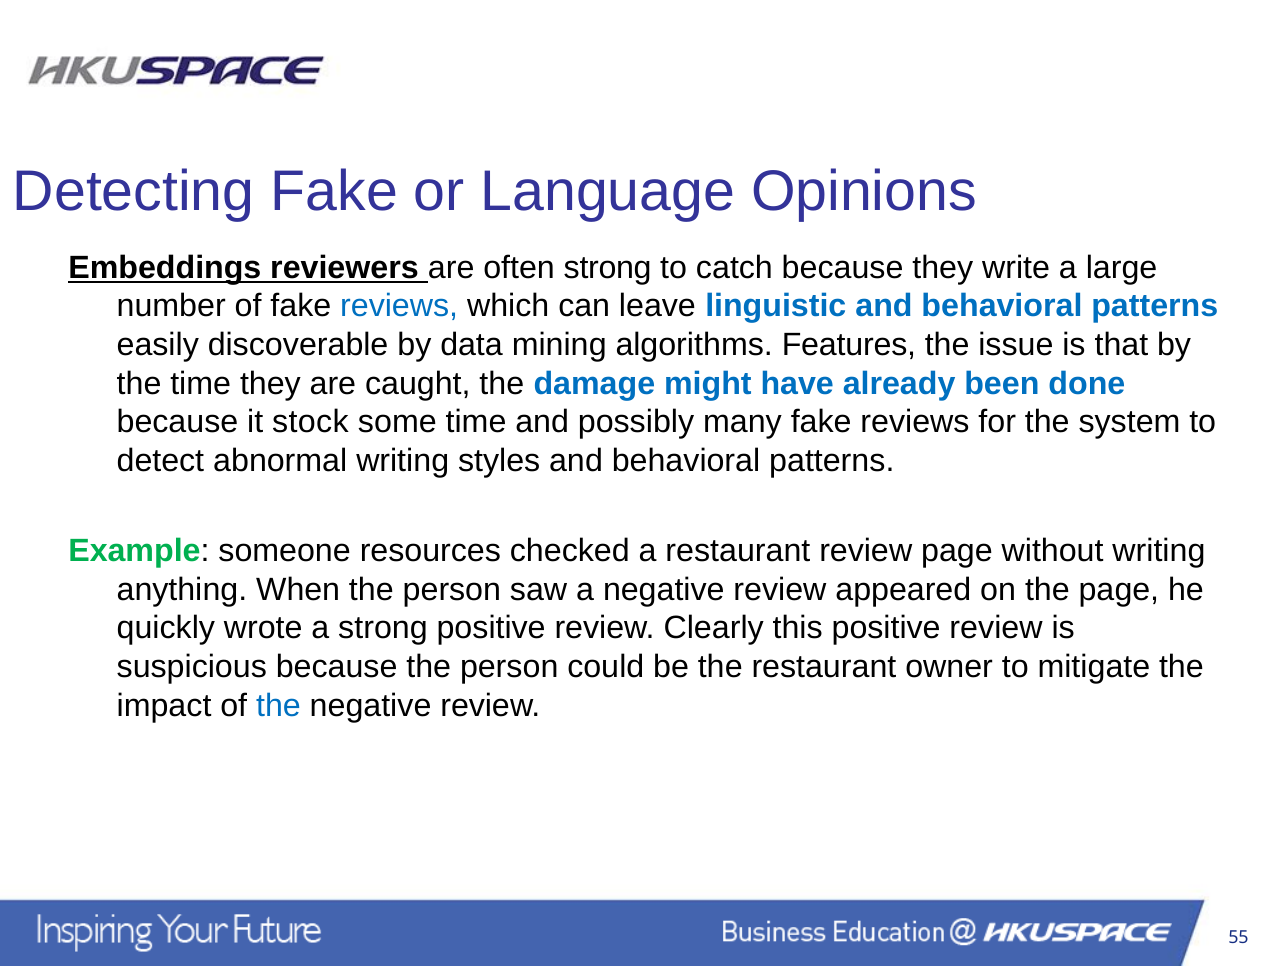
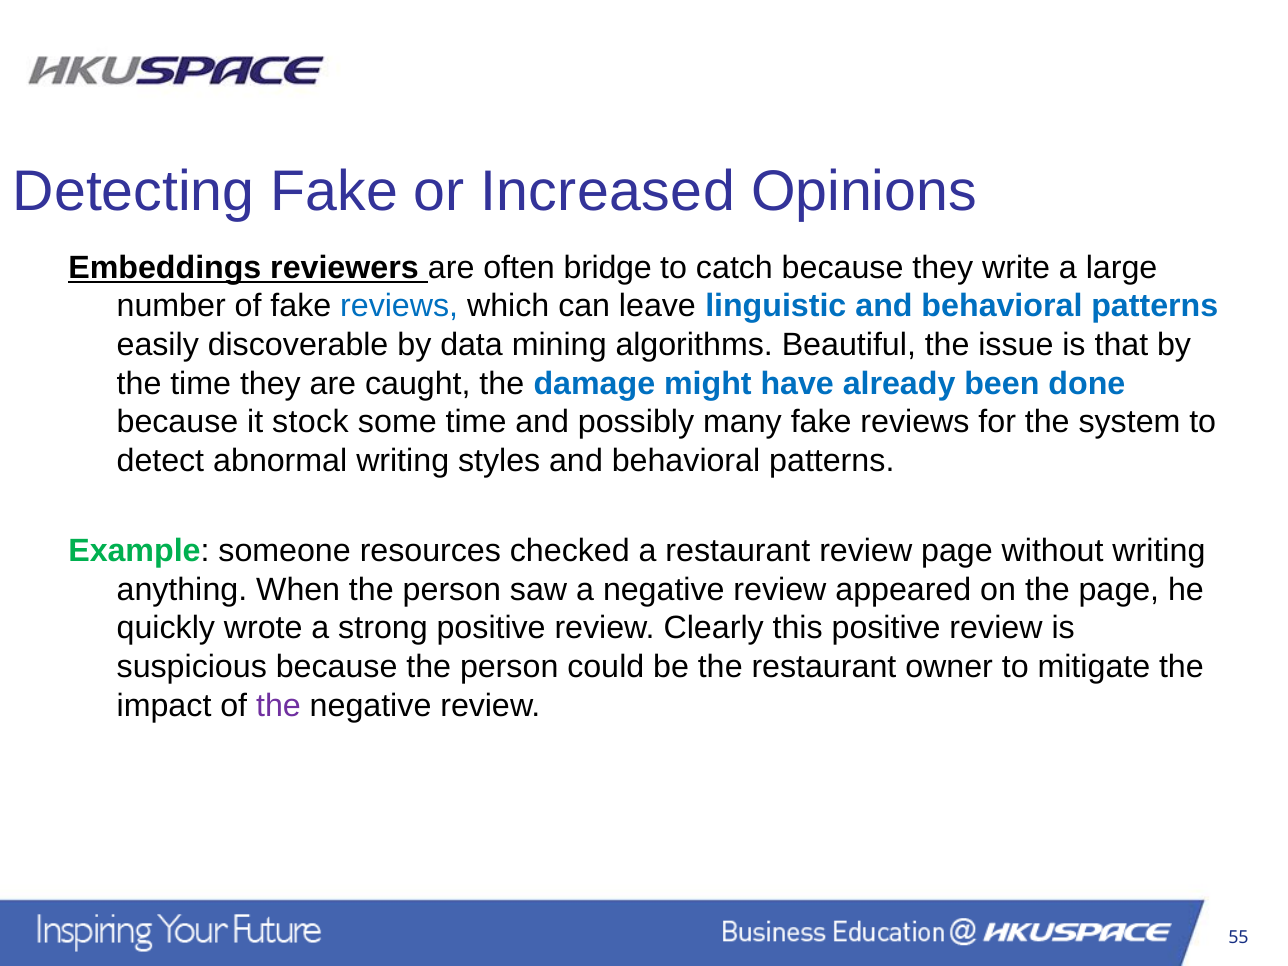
Language: Language -> Increased
often strong: strong -> bridge
Features: Features -> Beautiful
the at (278, 705) colour: blue -> purple
